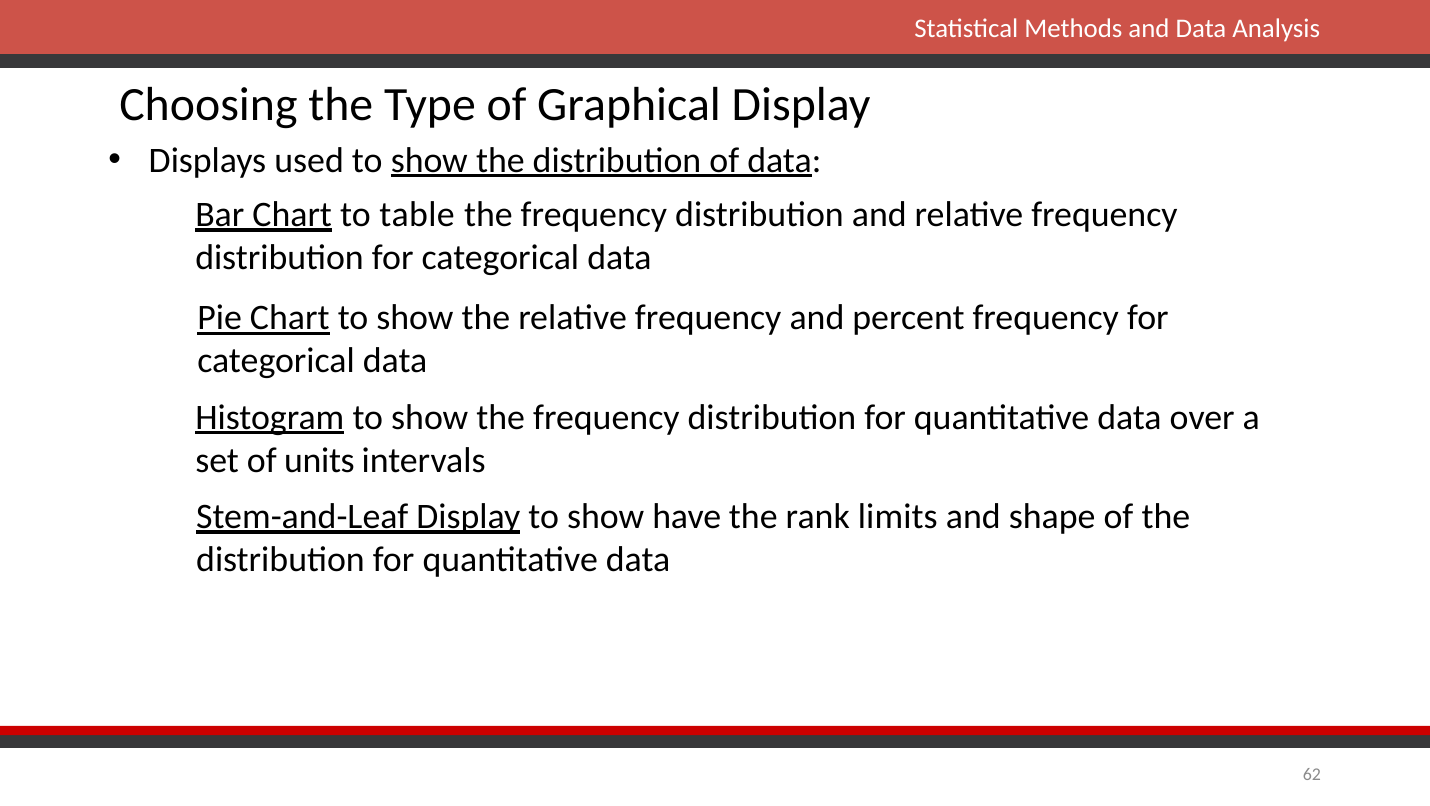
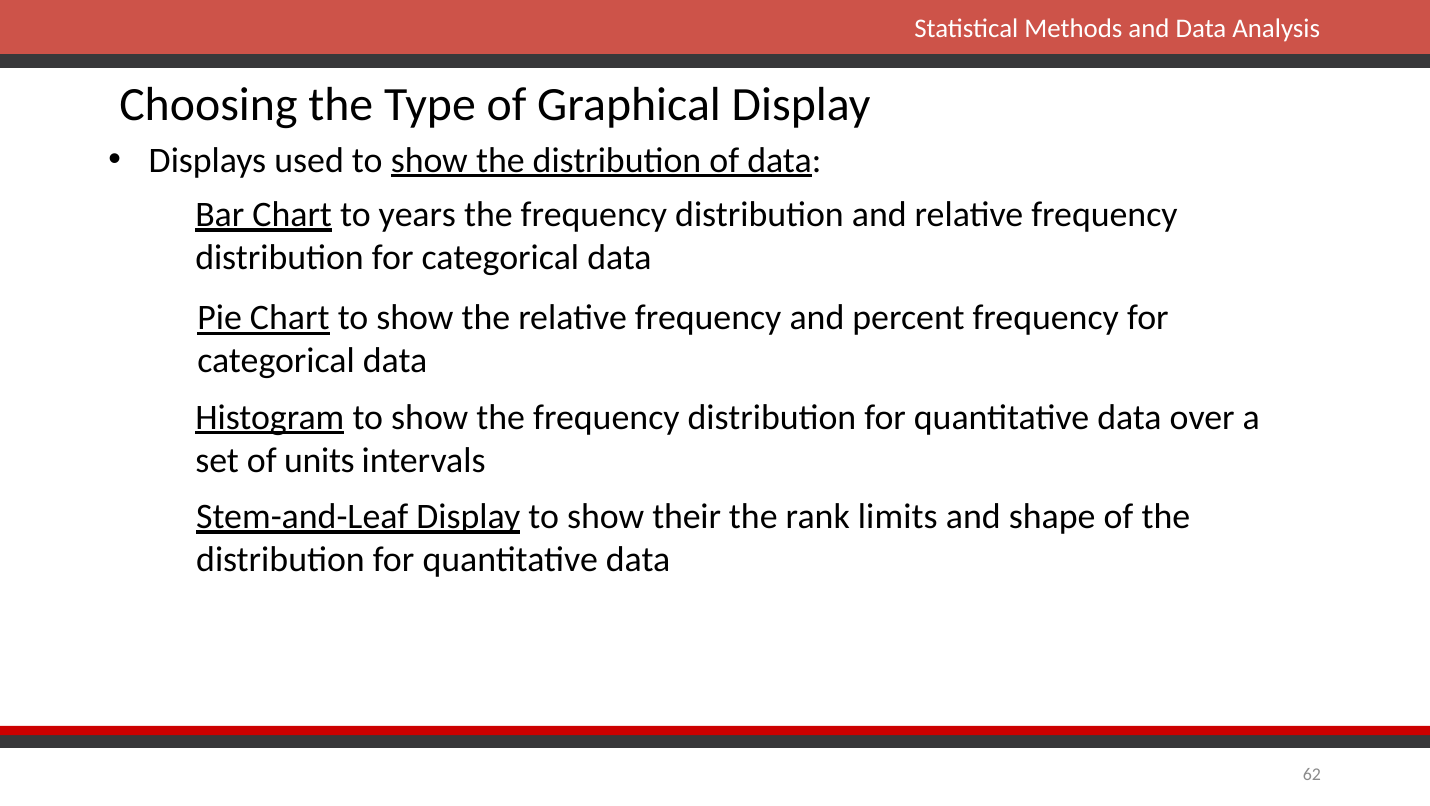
table: table -> years
have: have -> their
